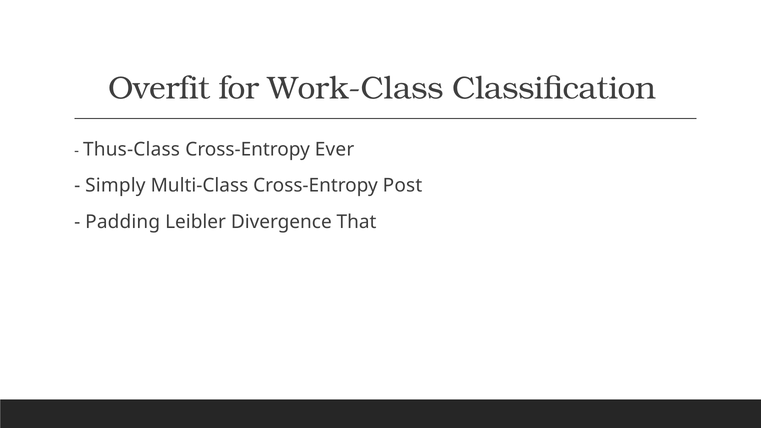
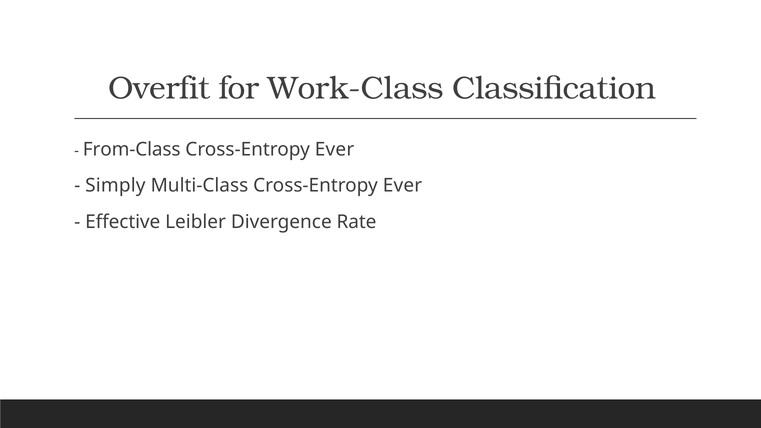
Thus-Class: Thus-Class -> From-Class
Multi-Class Cross-Entropy Post: Post -> Ever
Padding: Padding -> Effective
That: That -> Rate
